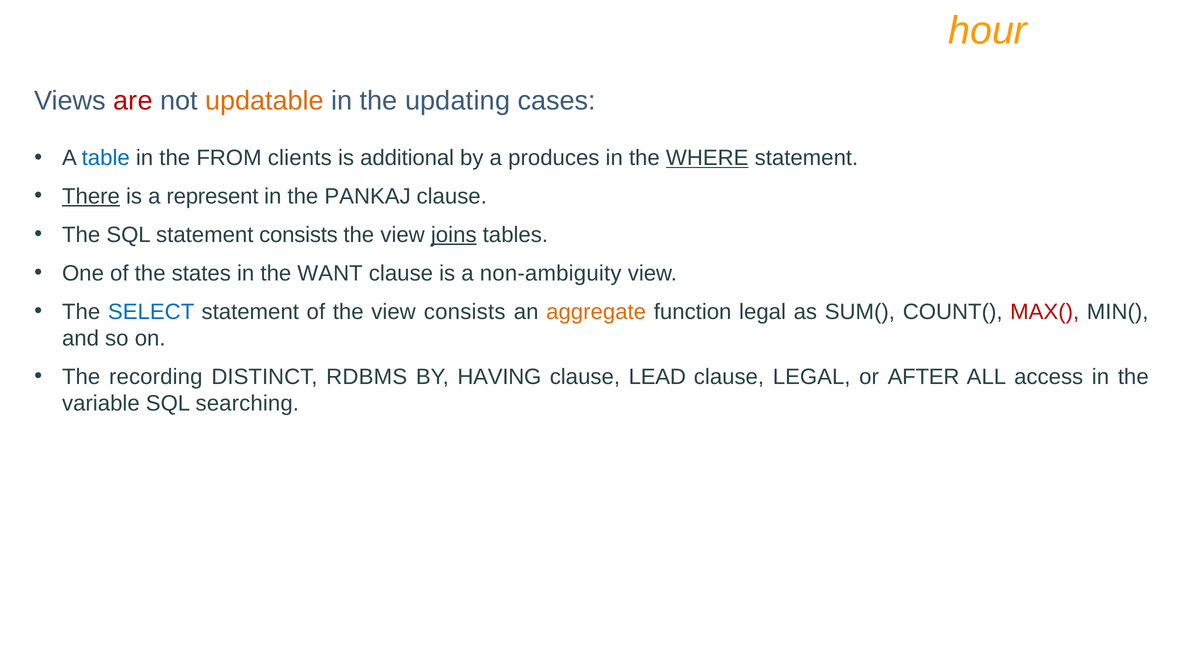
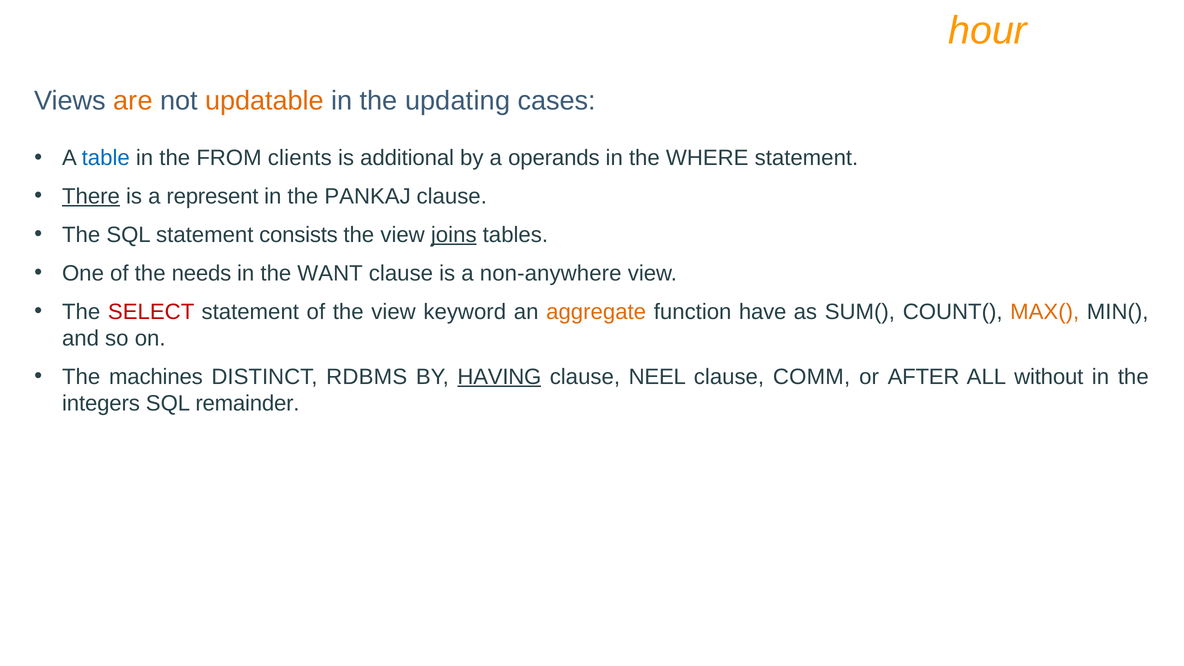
are colour: red -> orange
produces: produces -> operands
WHERE underline: present -> none
states: states -> needs
non-ambiguity: non-ambiguity -> non-anywhere
SELECT colour: blue -> red
view consists: consists -> keyword
function legal: legal -> have
MAX( colour: red -> orange
recording: recording -> machines
HAVING underline: none -> present
LEAD: LEAD -> NEEL
clause LEGAL: LEGAL -> COMM
access: access -> without
variable: variable -> integers
searching: searching -> remainder
